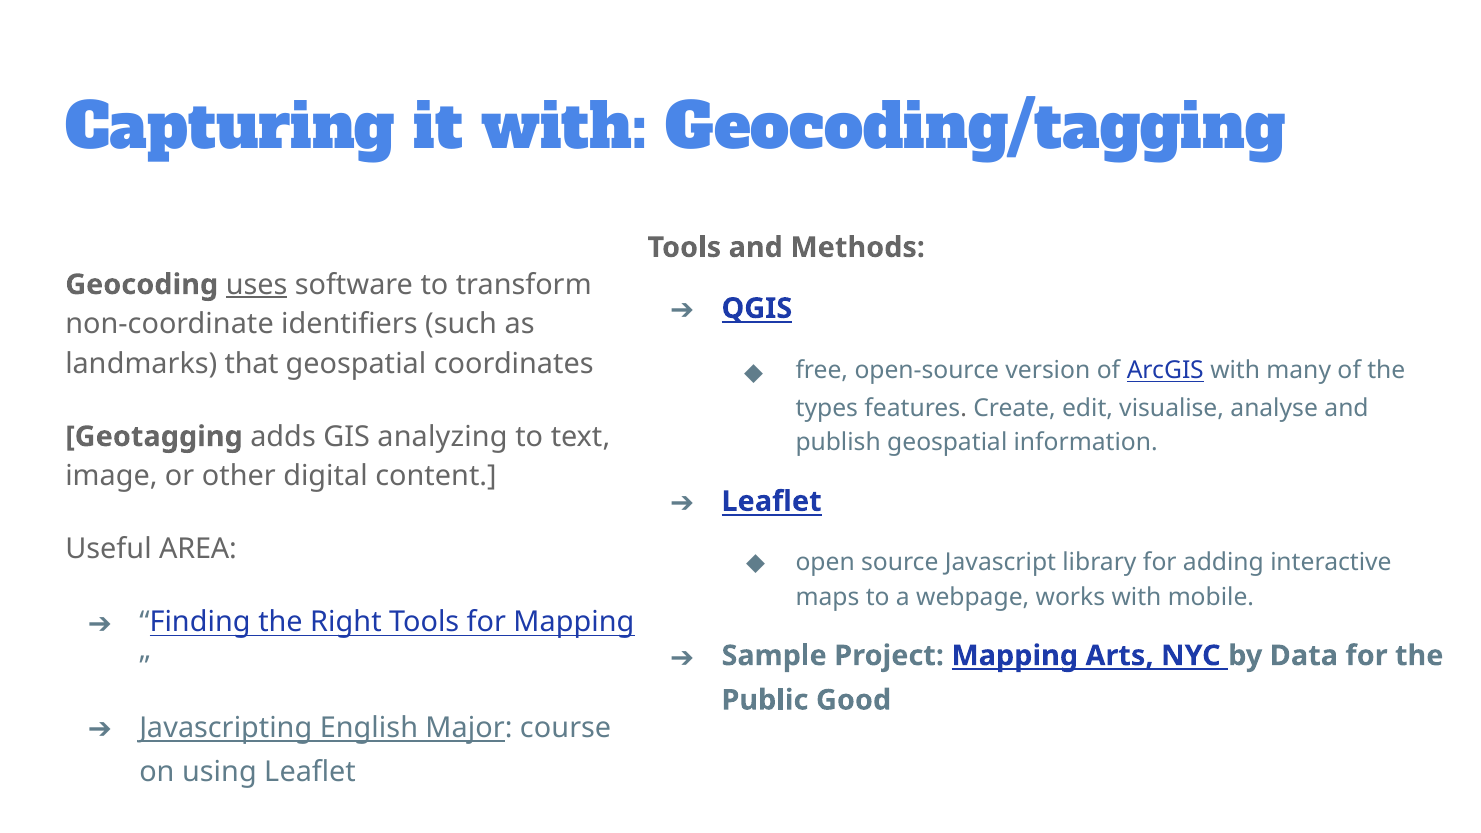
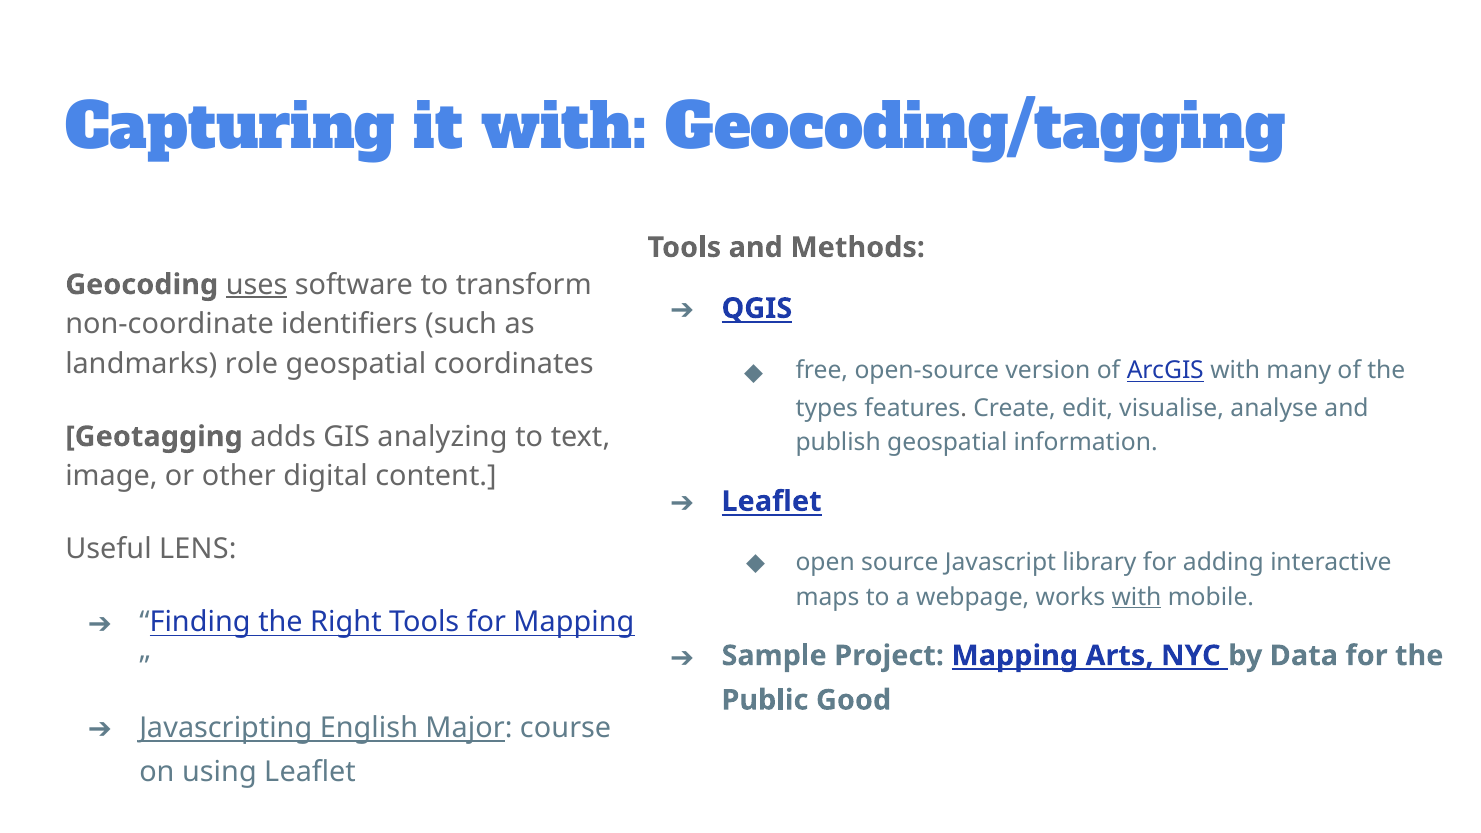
that: that -> role
AREA: AREA -> LENS
with at (1136, 597) underline: none -> present
